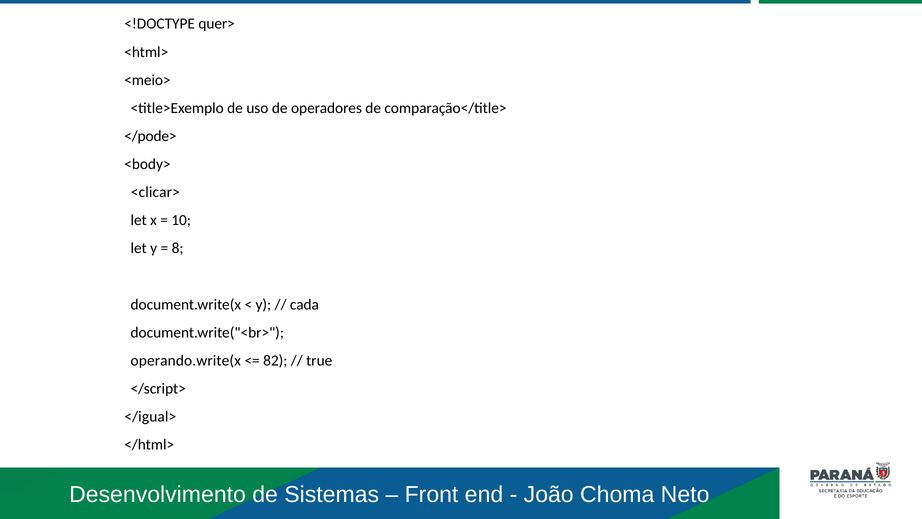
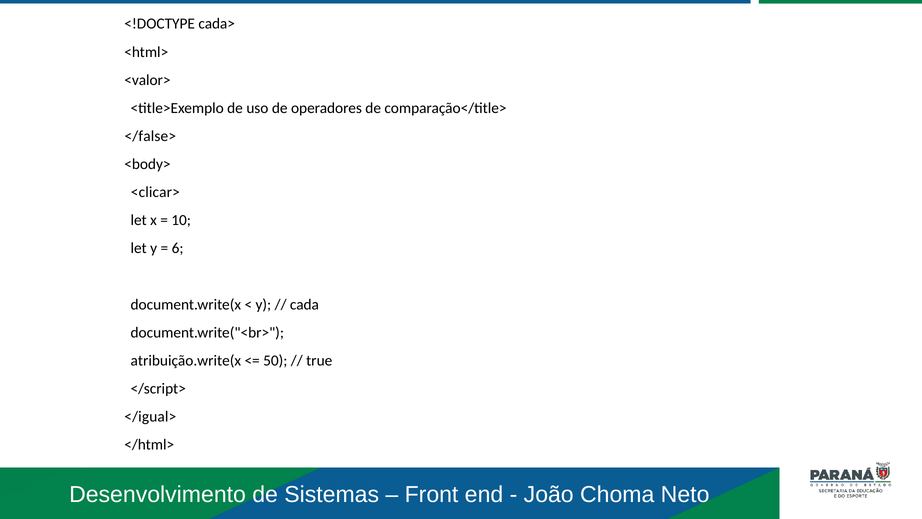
quer>: quer> -> cada>
<meio>: <meio> -> <valor>
</pode>: </pode> -> </false>
8: 8 -> 6
operando.write(x: operando.write(x -> atribuição.write(x
82: 82 -> 50
